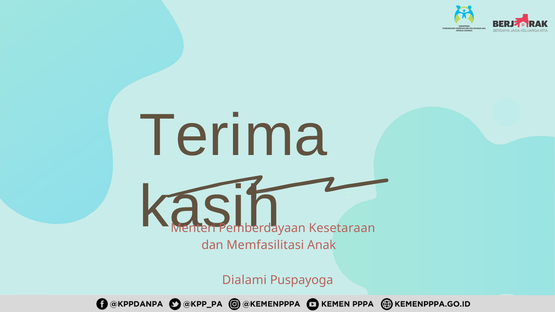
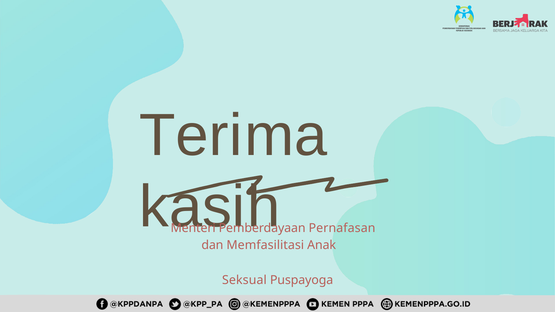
Kesetaraan: Kesetaraan -> Pernafasan
Dialami: Dialami -> Seksual
